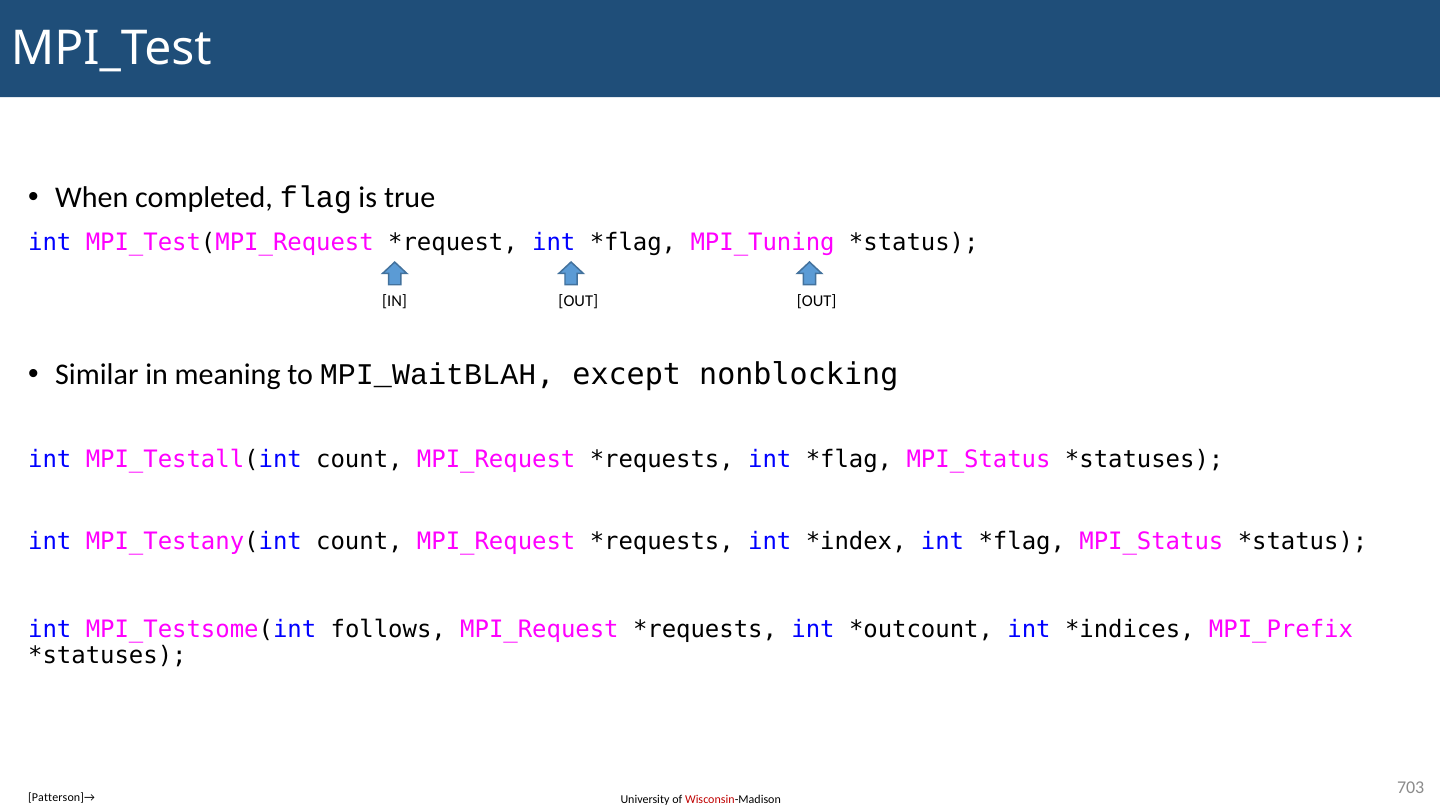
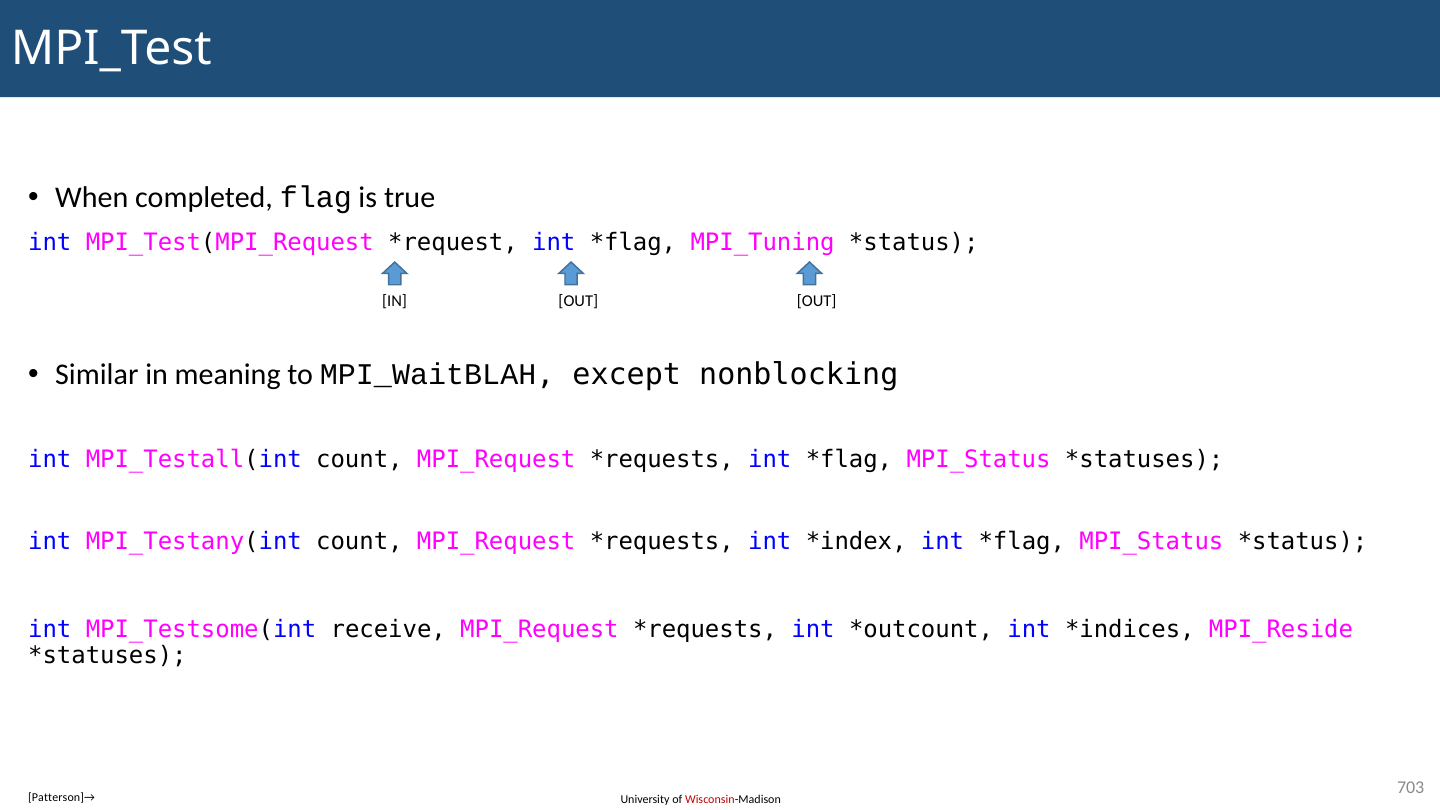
follows: follows -> receive
MPI_Prefix: MPI_Prefix -> MPI_Reside
